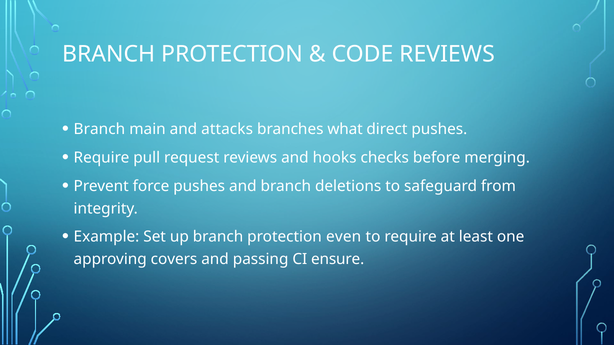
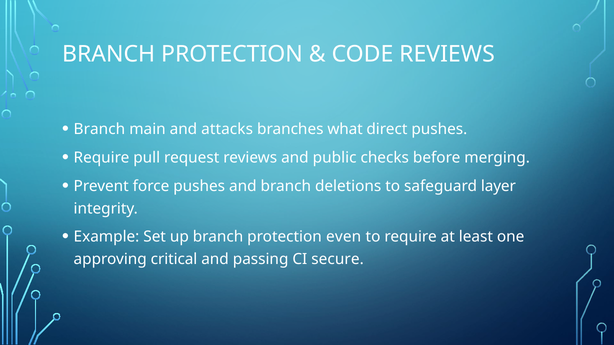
hooks: hooks -> public
from: from -> layer
covers: covers -> critical
ensure: ensure -> secure
